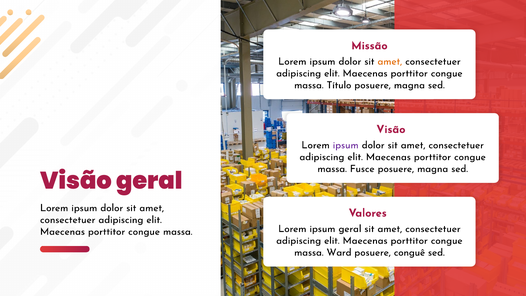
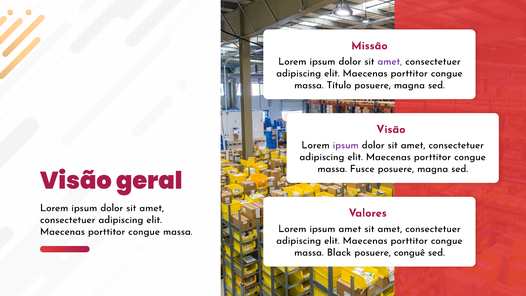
amet at (390, 61) colour: orange -> purple
ipsum geral: geral -> amet
Ward: Ward -> Black
